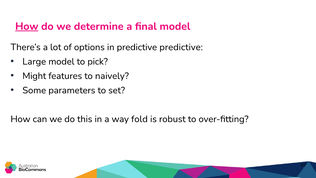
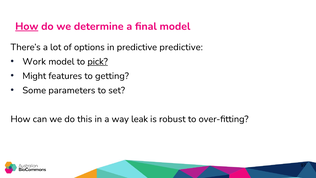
Large: Large -> Work
pick underline: none -> present
naively: naively -> getting
fold: fold -> leak
